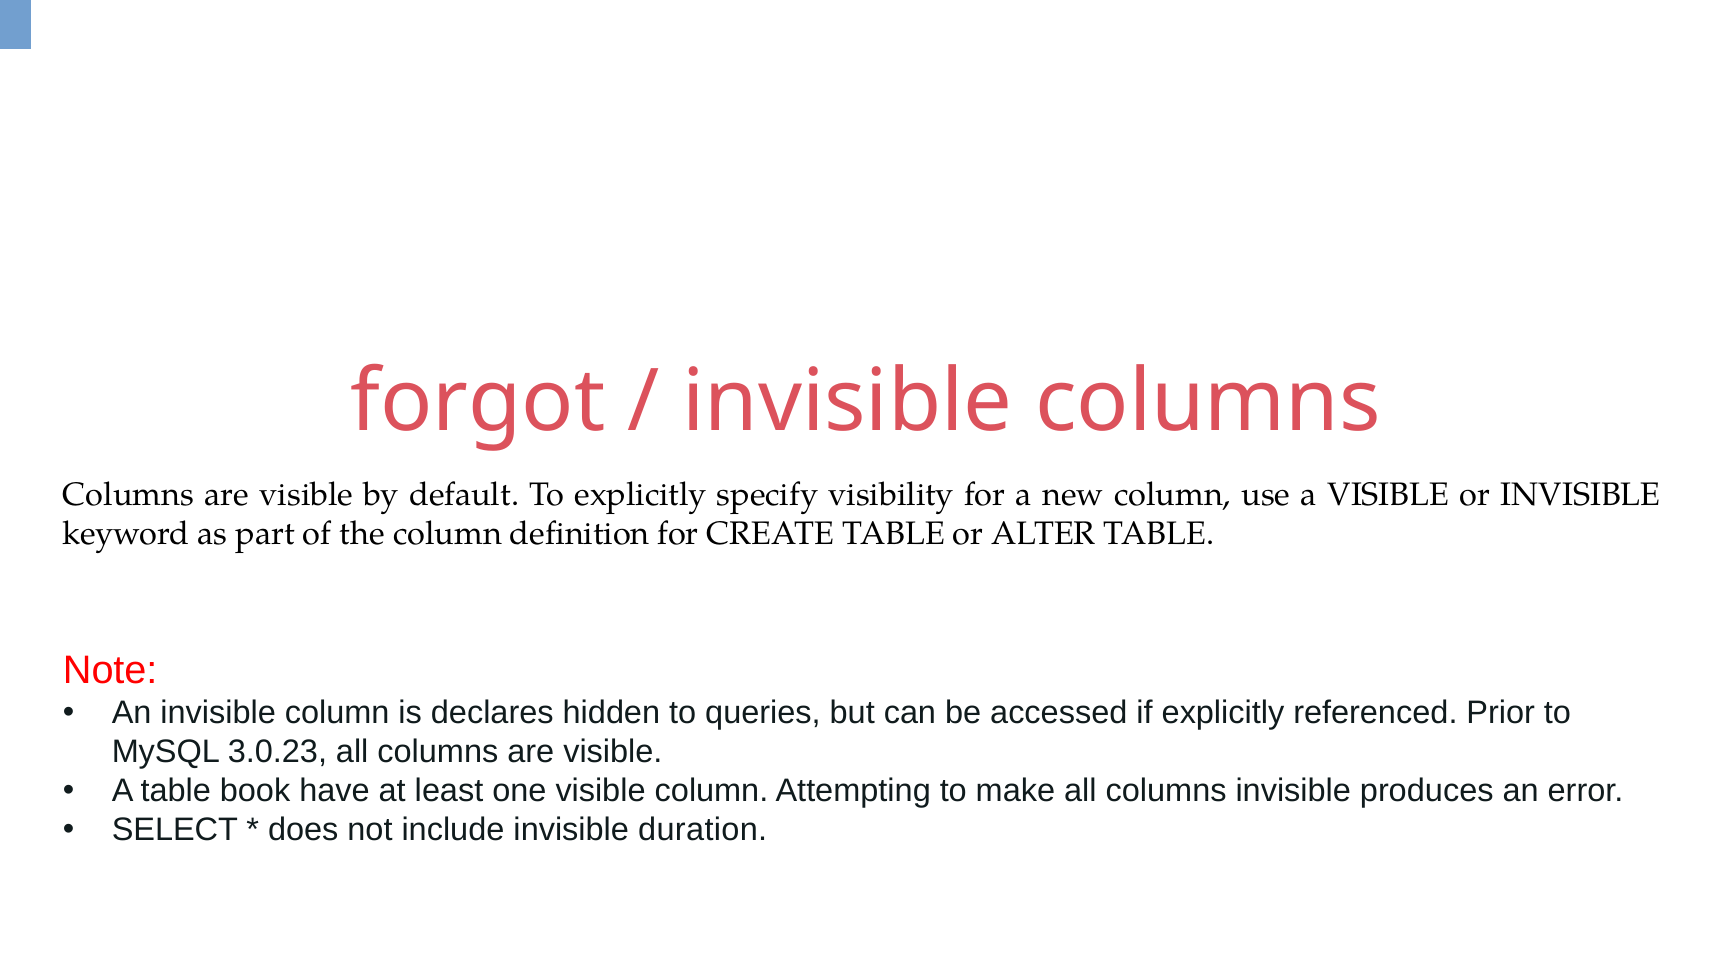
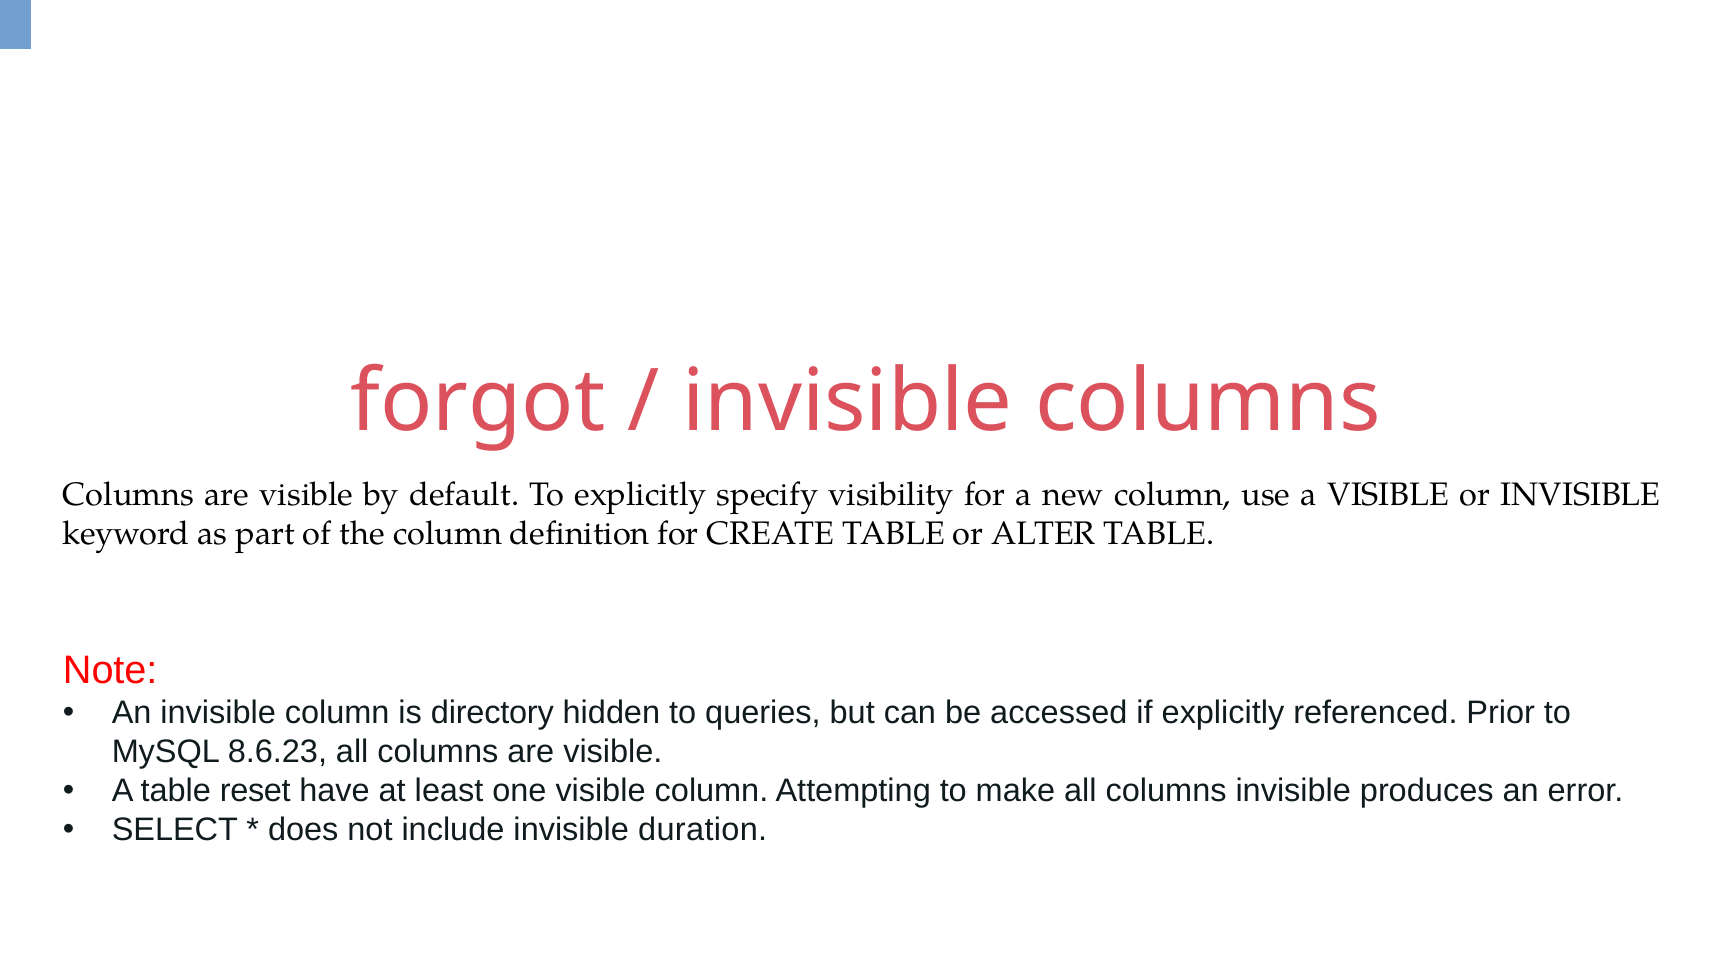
declares: declares -> directory
3.0.23: 3.0.23 -> 8.6.23
book: book -> reset
